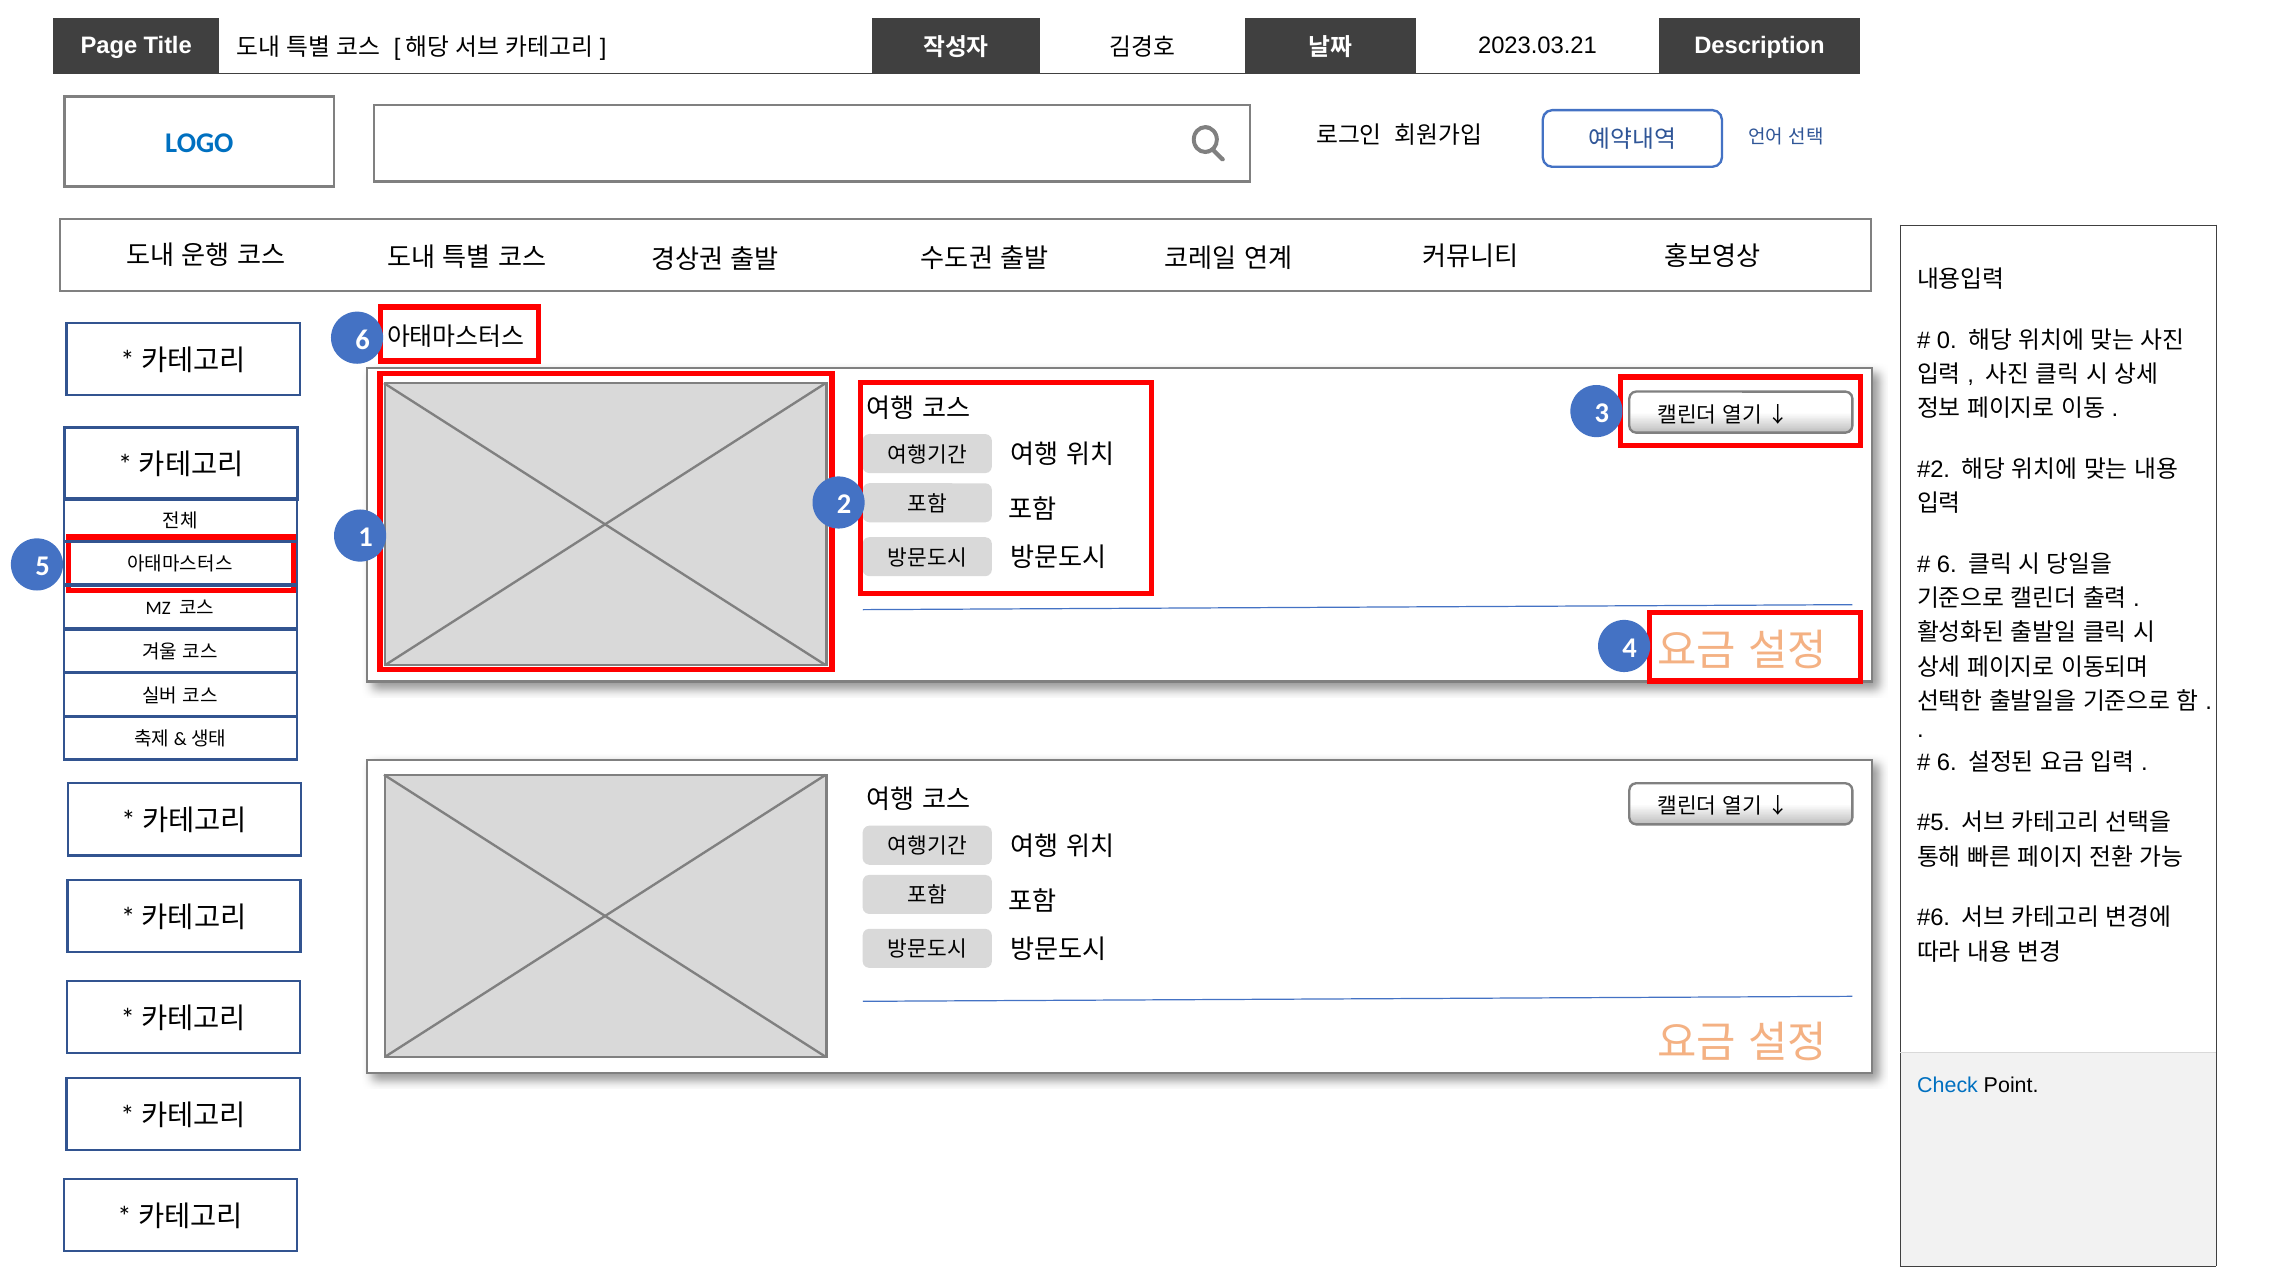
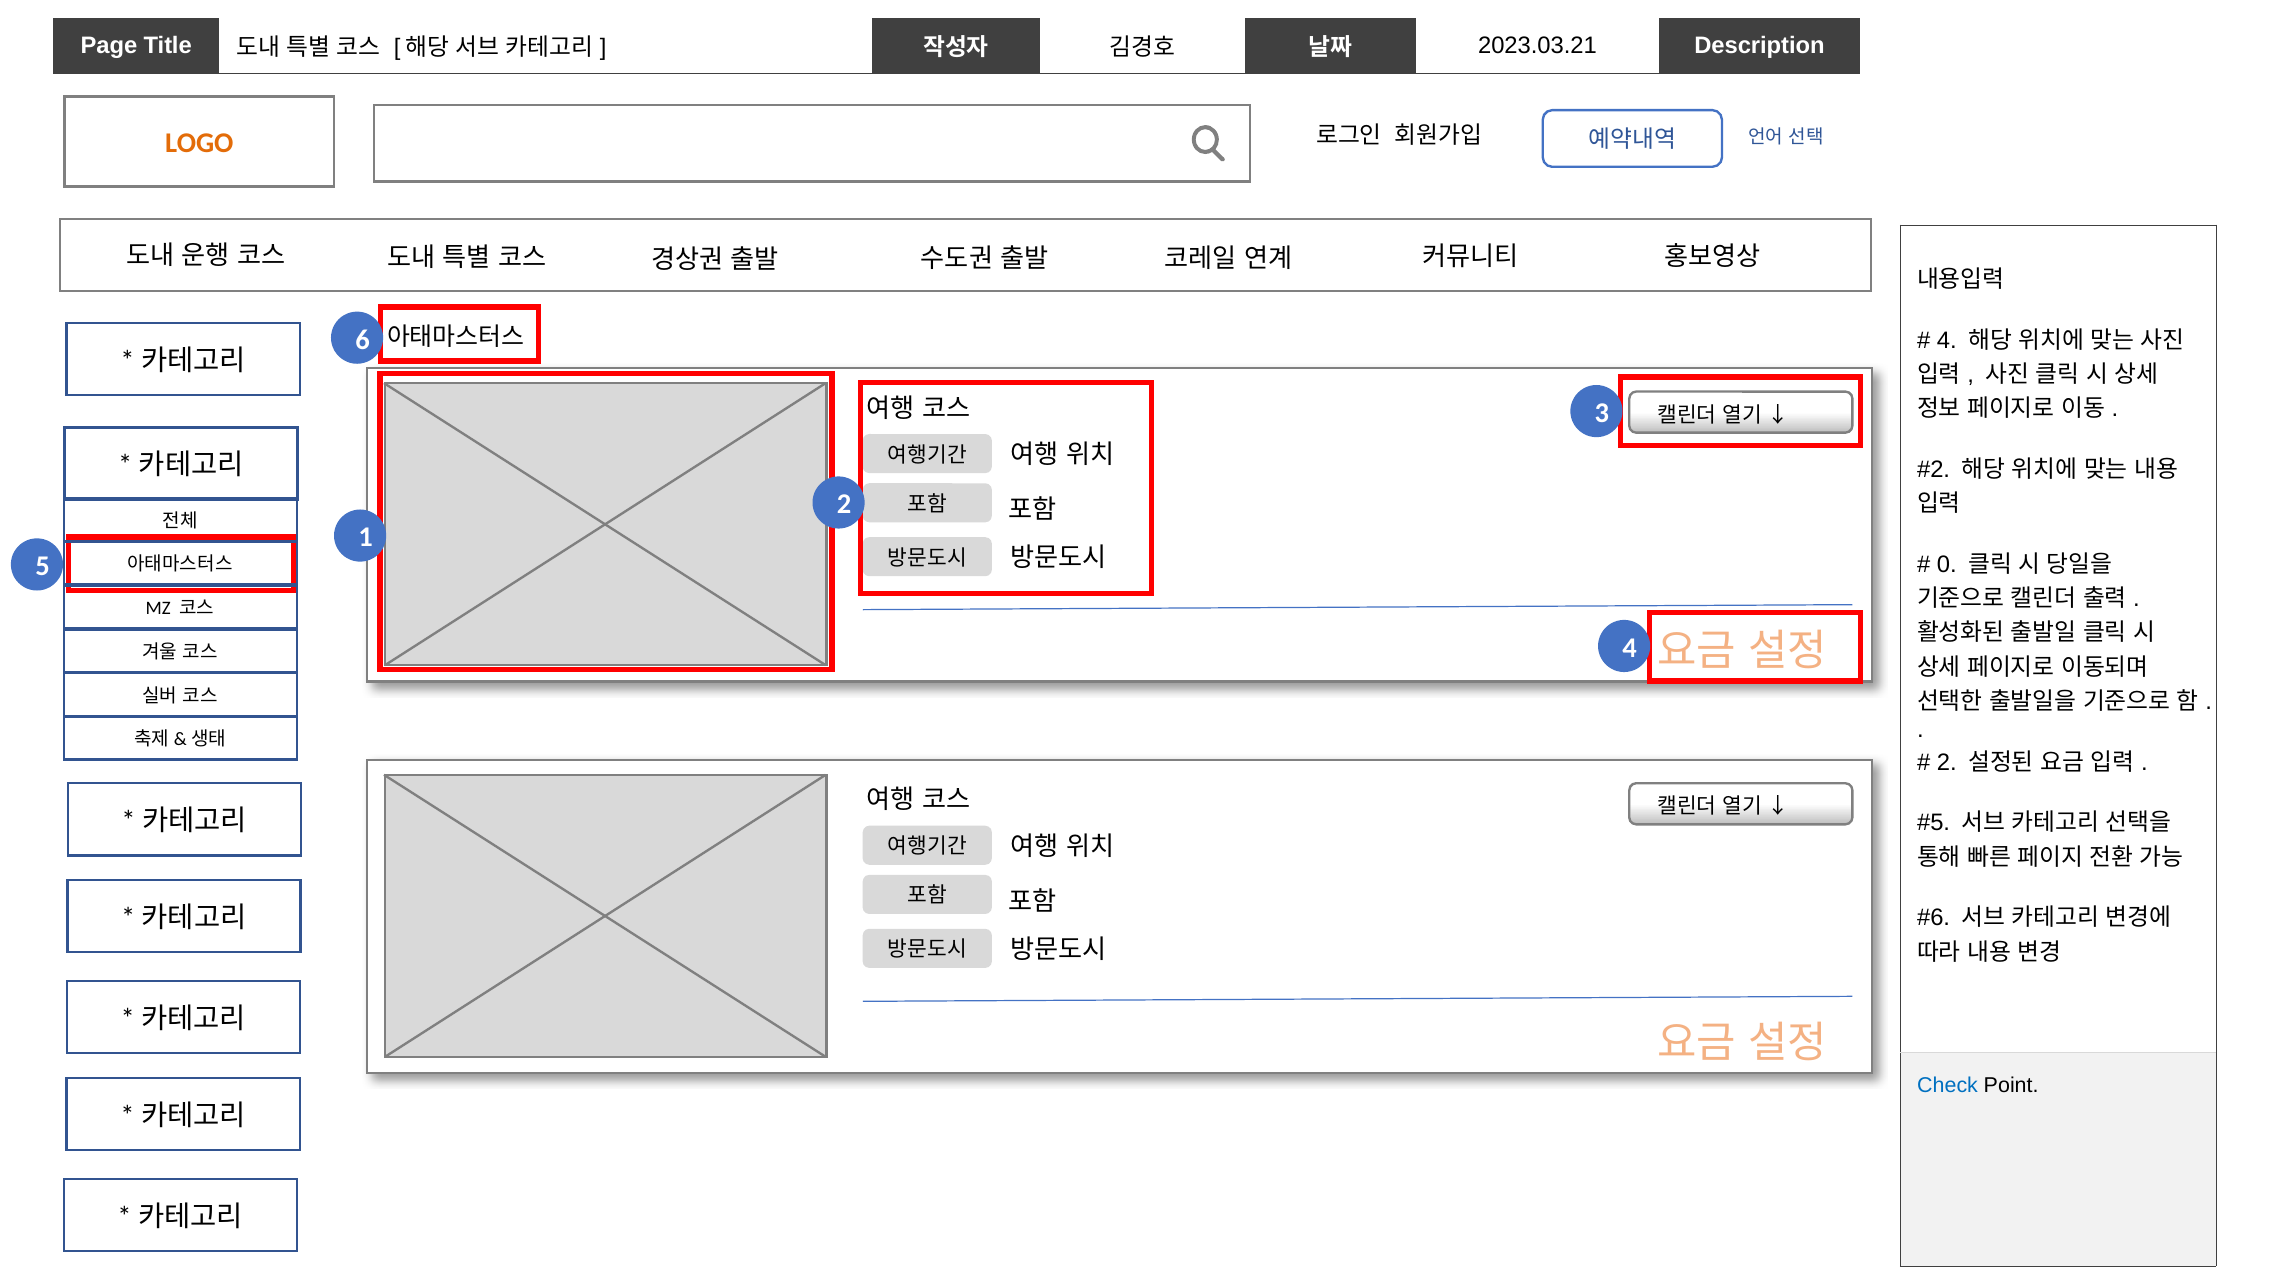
LOGO colour: blue -> orange
0 at (1947, 340): 0 -> 4
6 at (1947, 565): 6 -> 0
6 at (1947, 762): 6 -> 2
